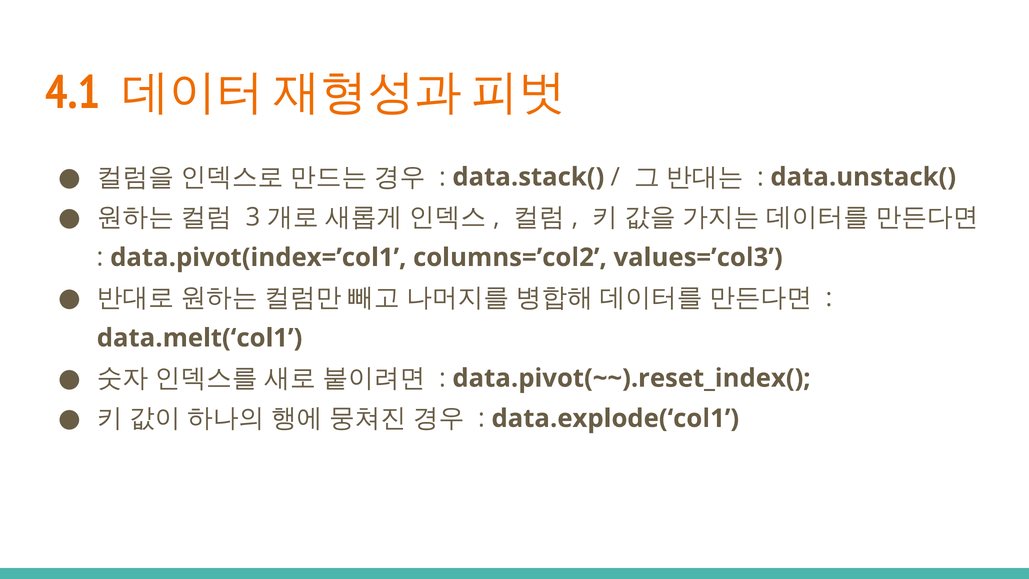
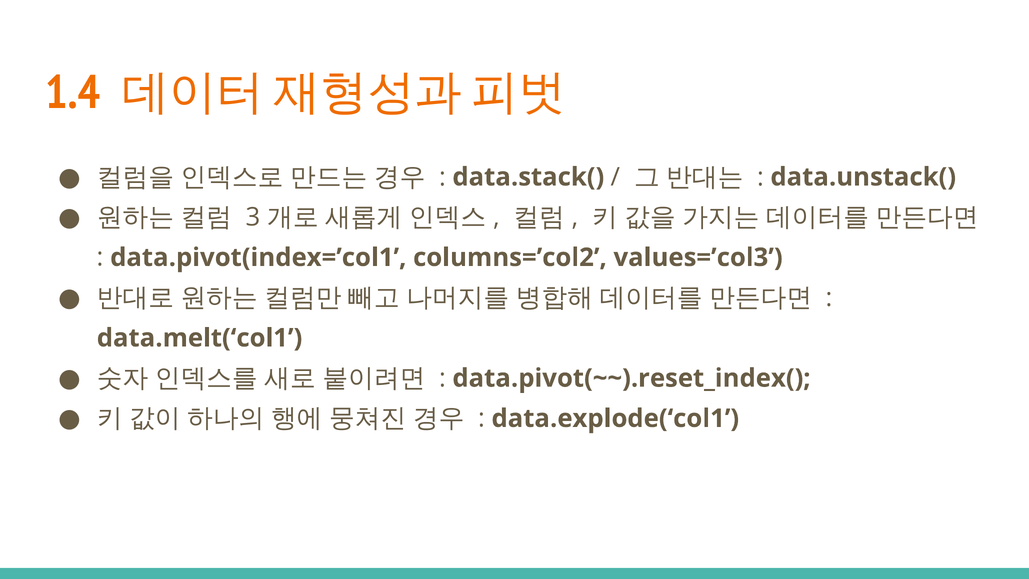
4.1: 4.1 -> 1.4
